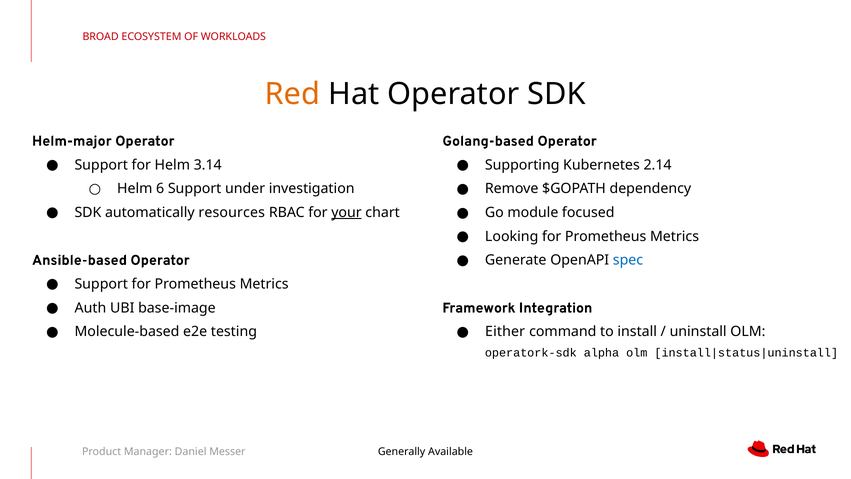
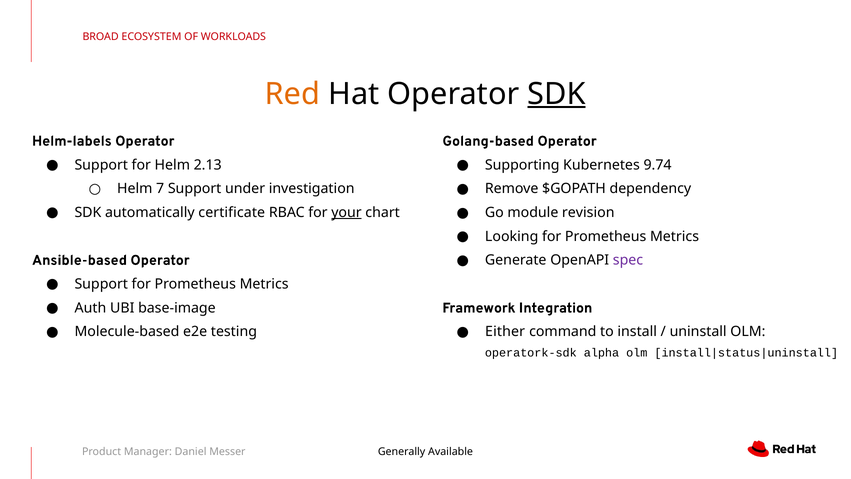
SDK at (556, 94) underline: none -> present
Helm-major: Helm-major -> Helm-labels
3.14: 3.14 -> 2.13
2.14: 2.14 -> 9.74
6: 6 -> 7
resources: resources -> certificate
focused: focused -> revision
spec colour: blue -> purple
